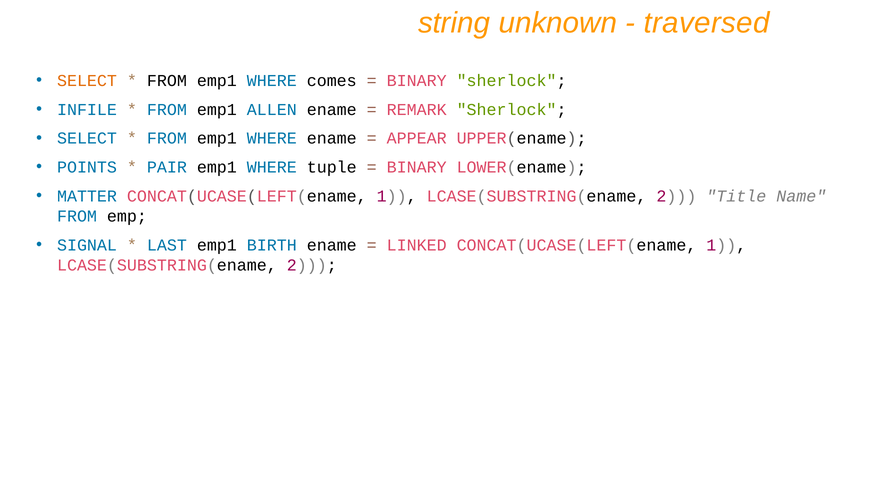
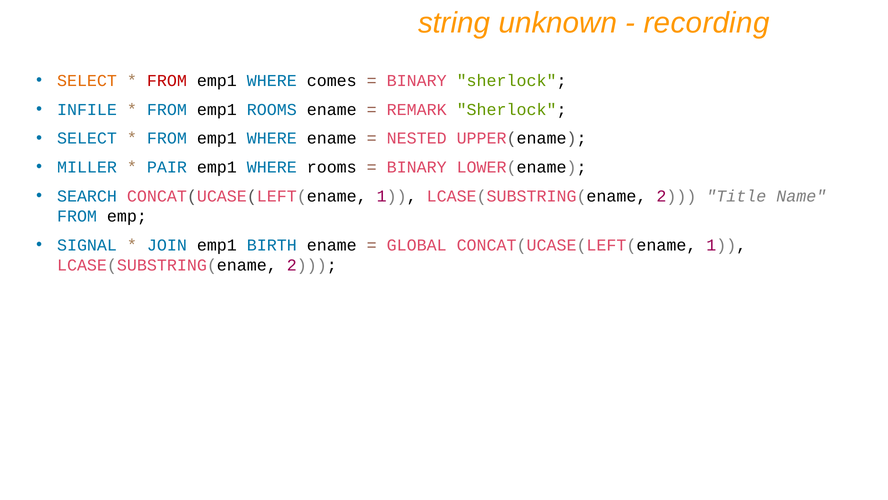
traversed: traversed -> recording
FROM at (167, 81) colour: black -> red
emp1 ALLEN: ALLEN -> ROOMS
APPEAR: APPEAR -> NESTED
POINTS: POINTS -> MILLER
WHERE tuple: tuple -> rooms
MATTER: MATTER -> SEARCH
LAST: LAST -> JOIN
LINKED: LINKED -> GLOBAL
